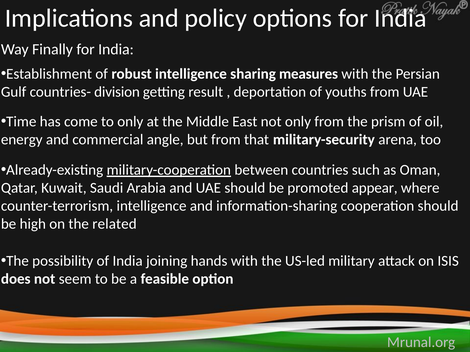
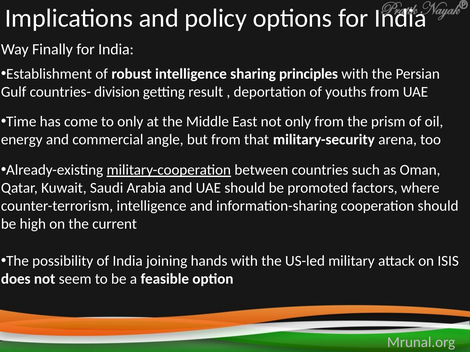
measures: measures -> principles
appear: appear -> factors
related: related -> current
